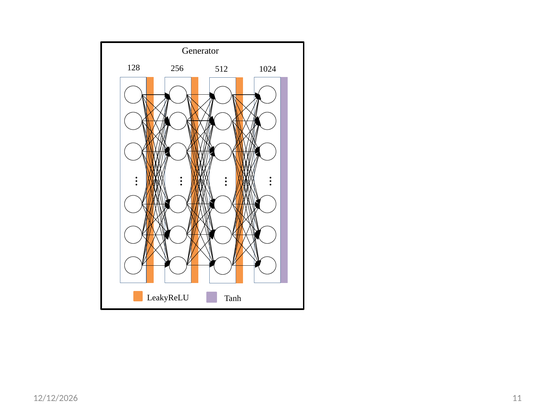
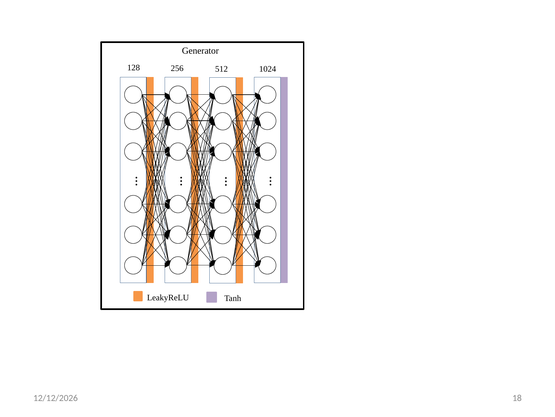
11: 11 -> 18
